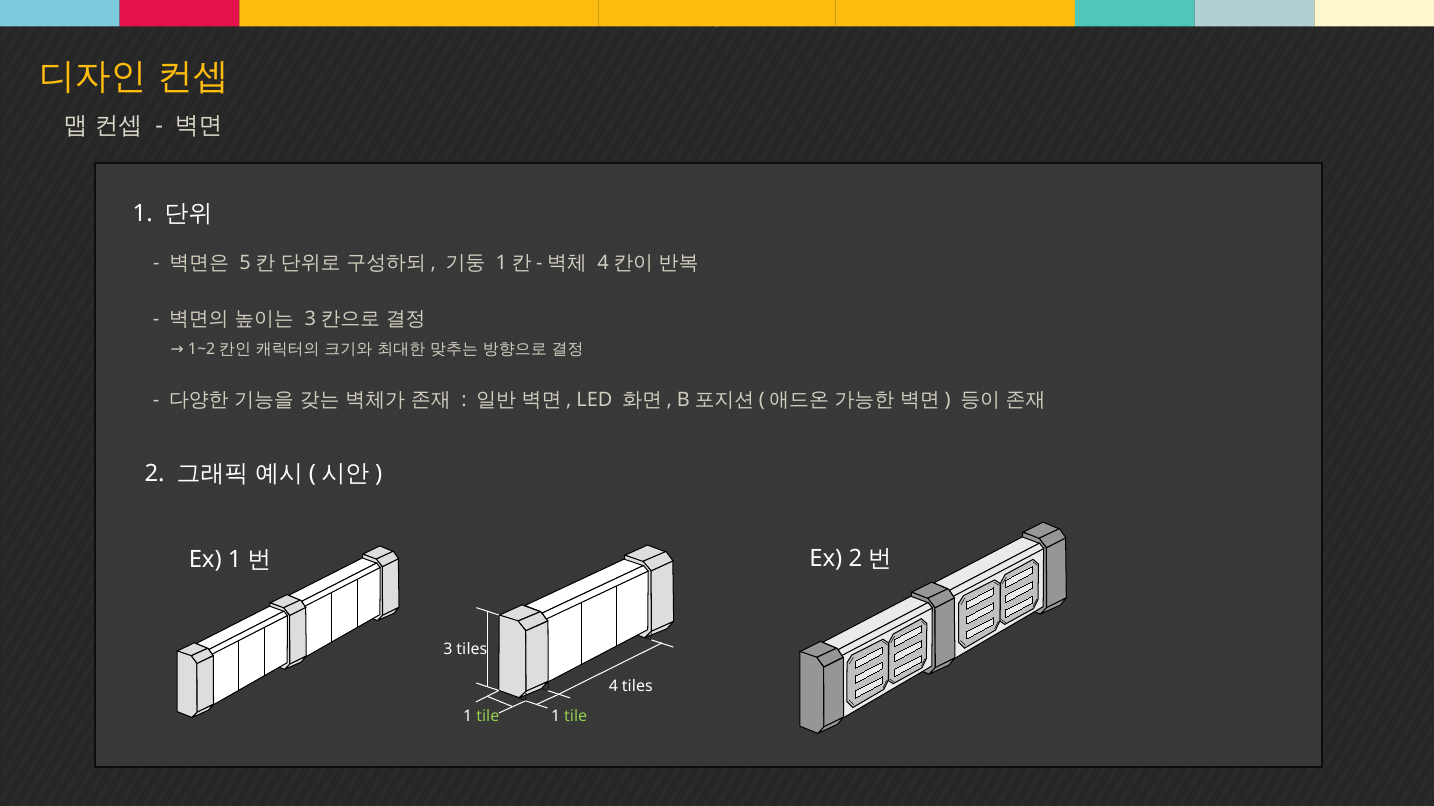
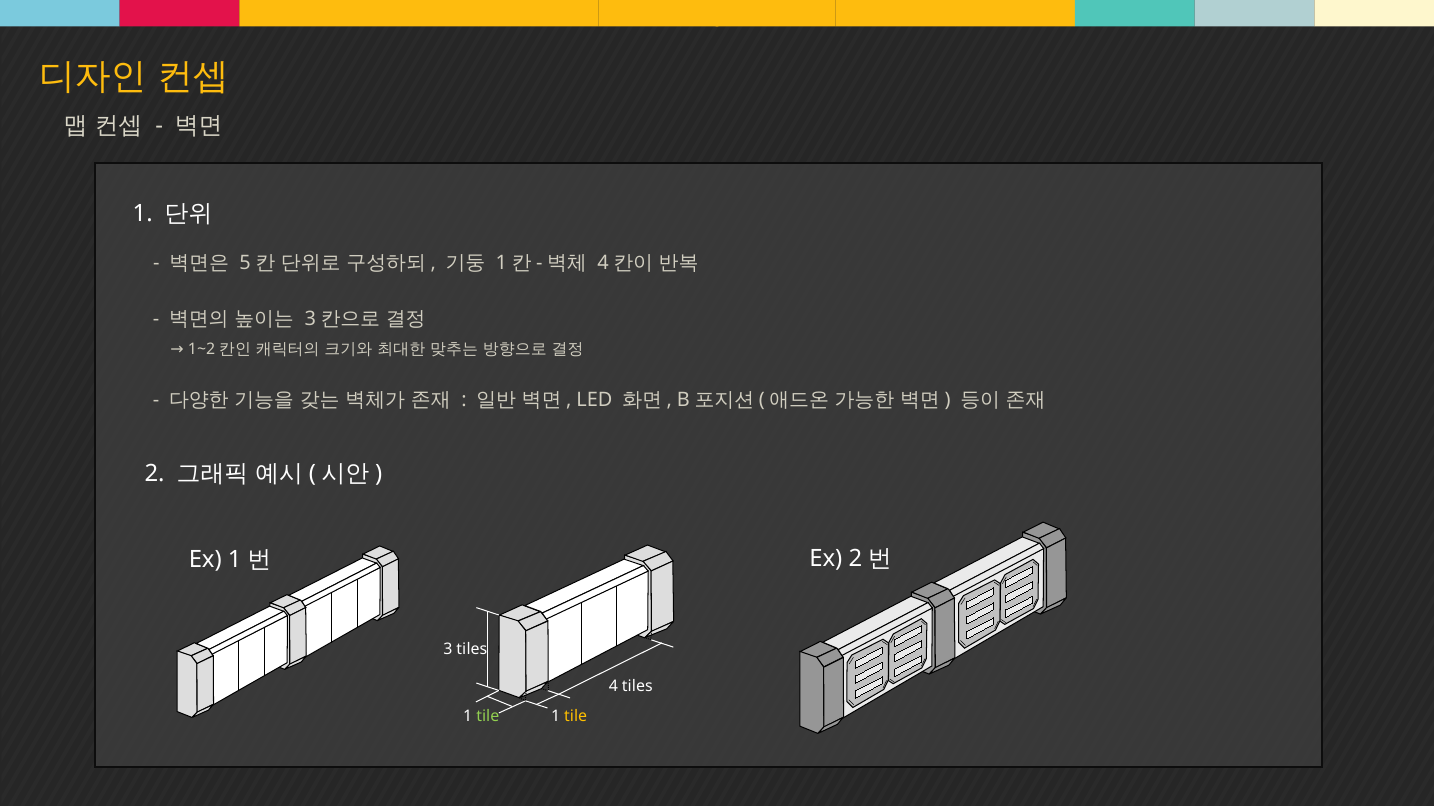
tile at (576, 717) colour: light green -> yellow
